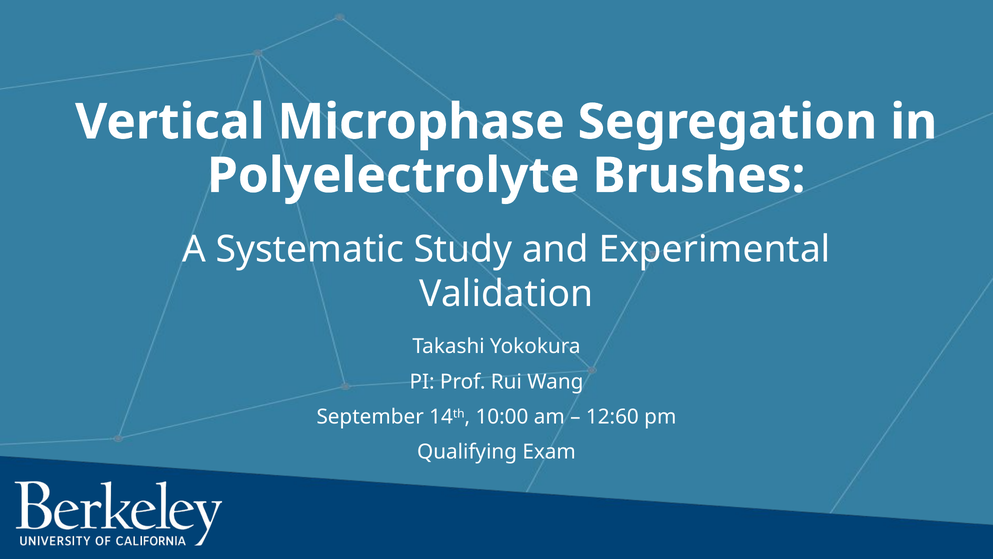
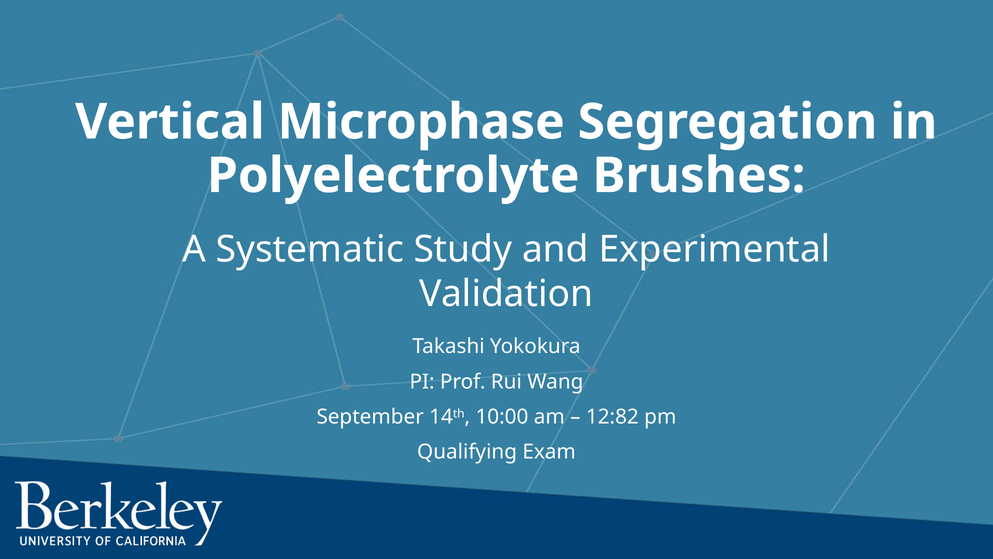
12:60: 12:60 -> 12:82
